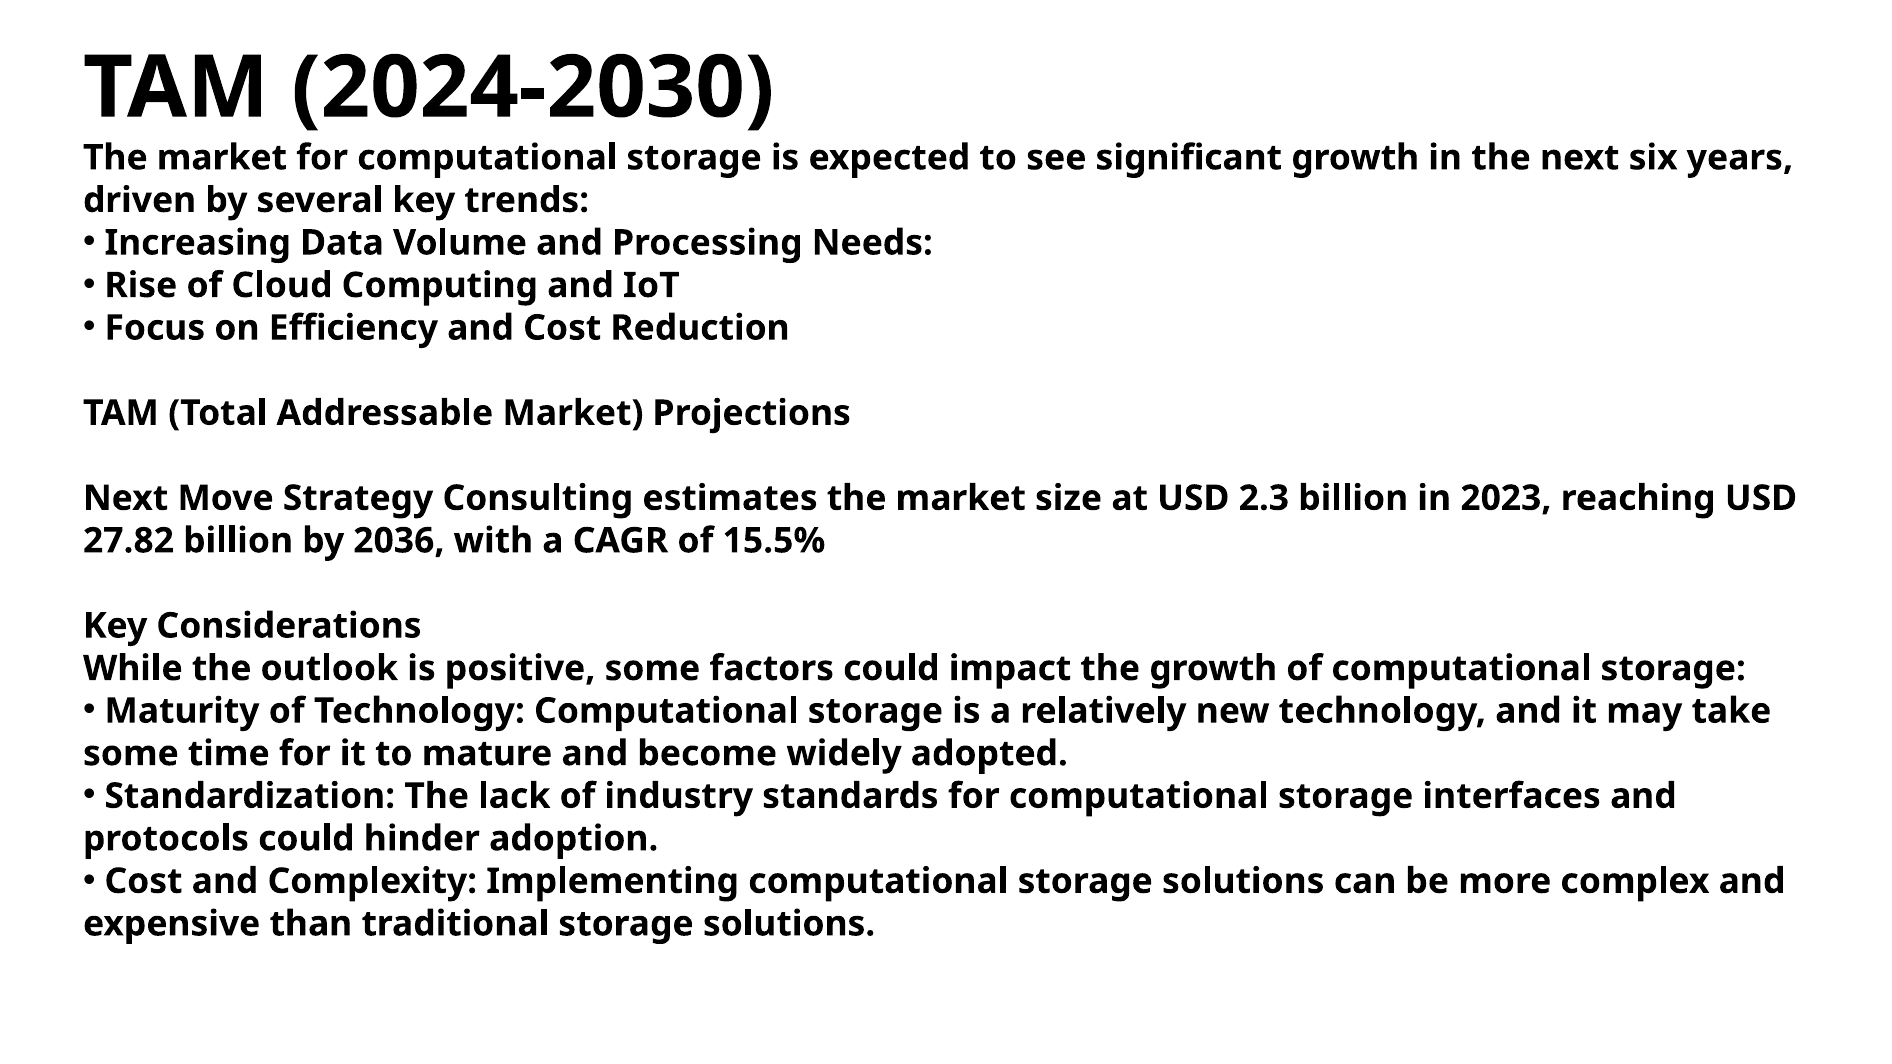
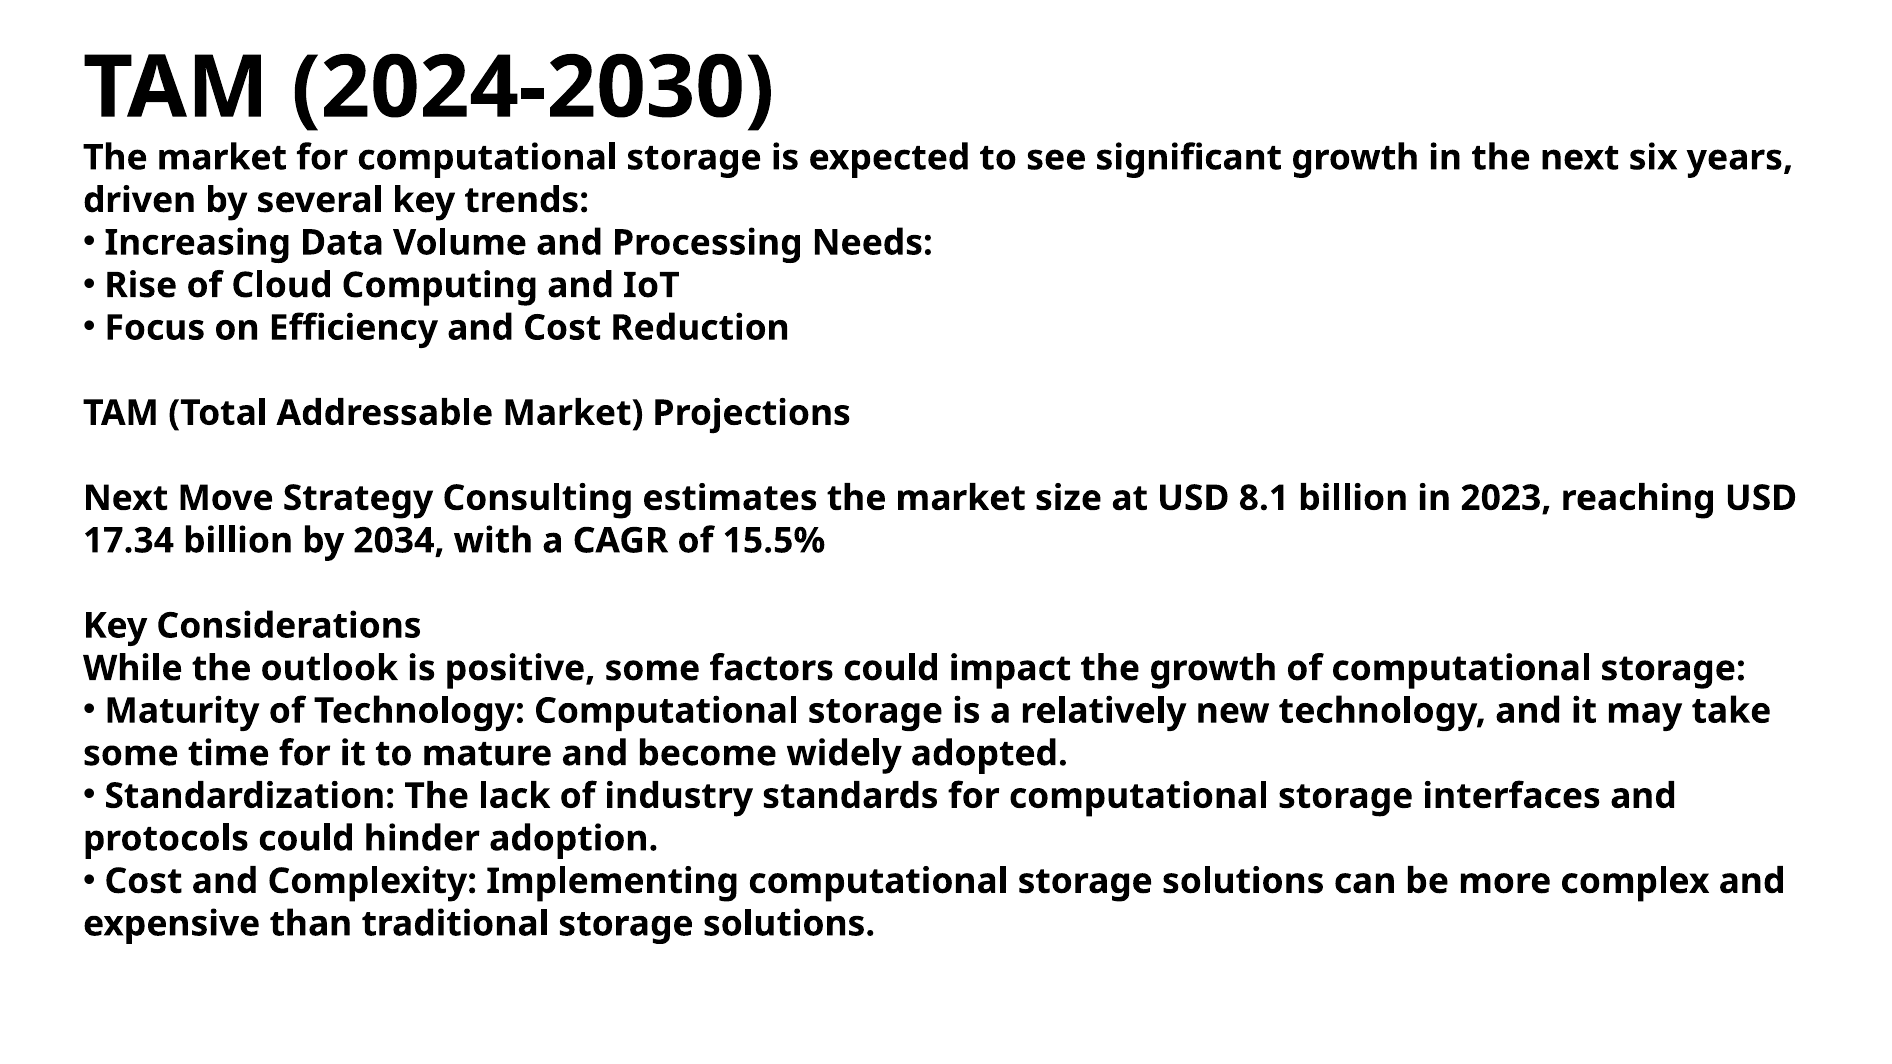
2.3: 2.3 -> 8.1
27.82: 27.82 -> 17.34
2036: 2036 -> 2034
